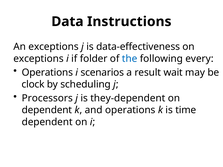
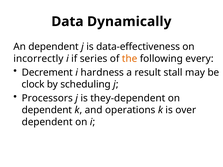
Instructions: Instructions -> Dynamically
An exceptions: exceptions -> dependent
exceptions at (39, 59): exceptions -> incorrectly
folder: folder -> series
the colour: blue -> orange
Operations at (47, 73): Operations -> Decrement
scenarios: scenarios -> hardness
wait: wait -> stall
time: time -> over
